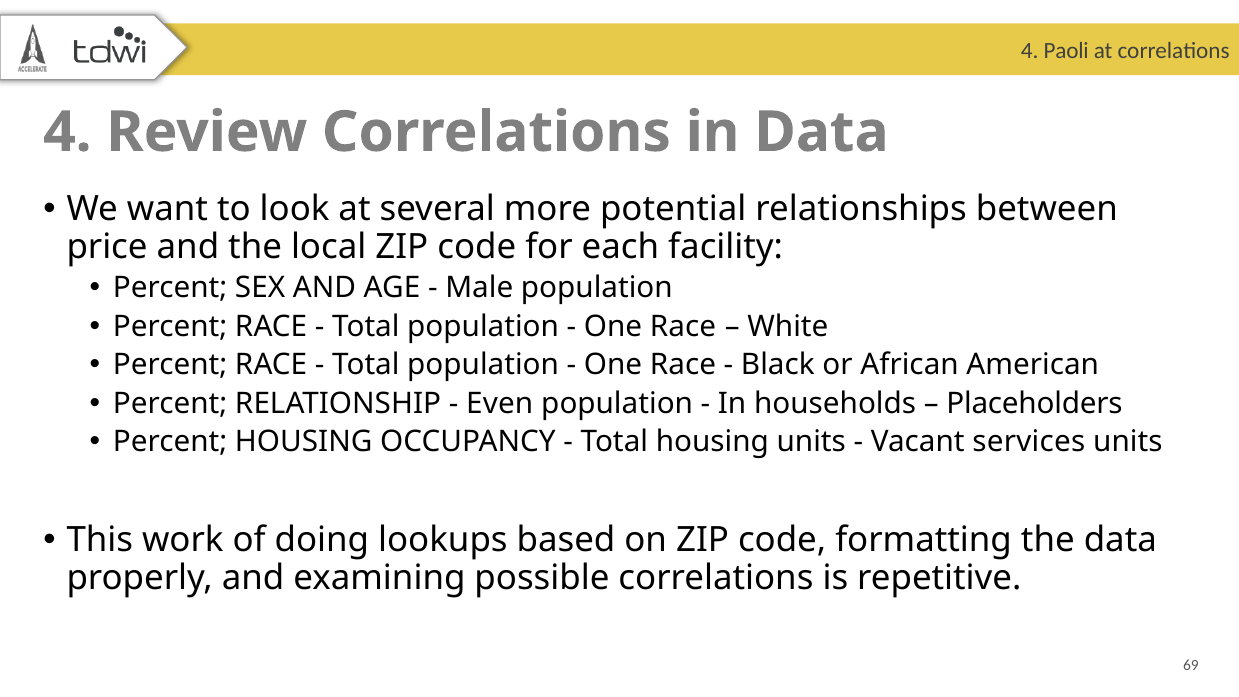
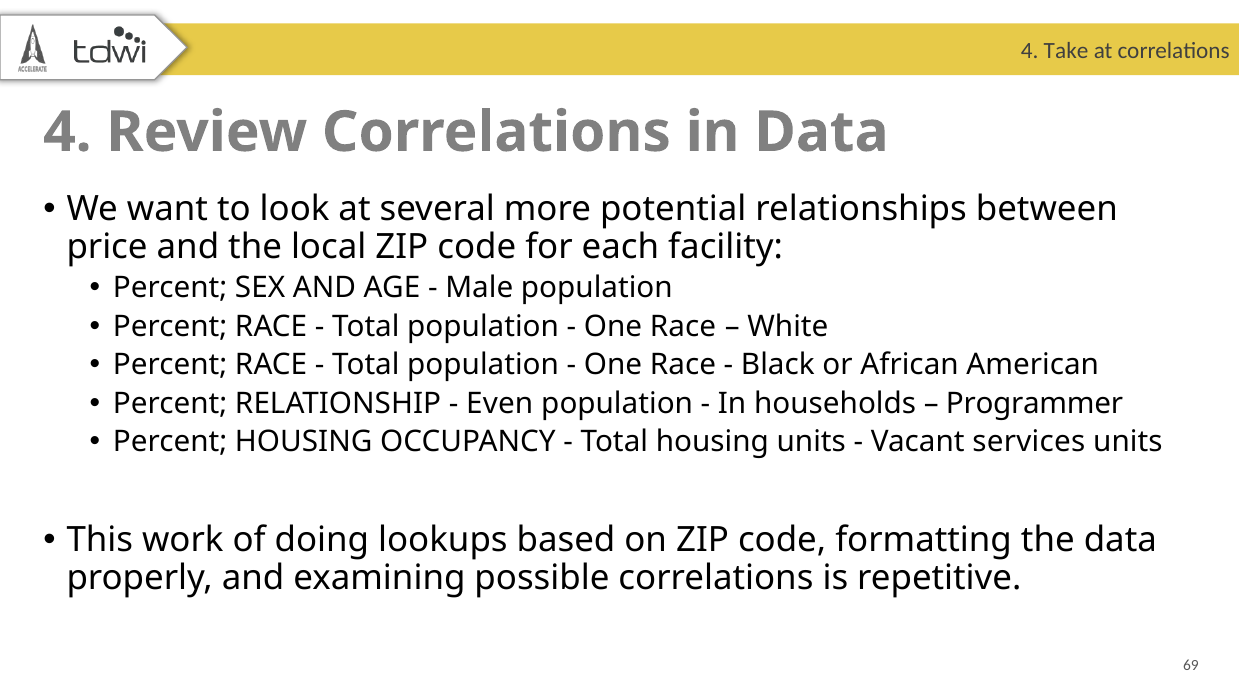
Paoli: Paoli -> Take
Placeholders: Placeholders -> Programmer
